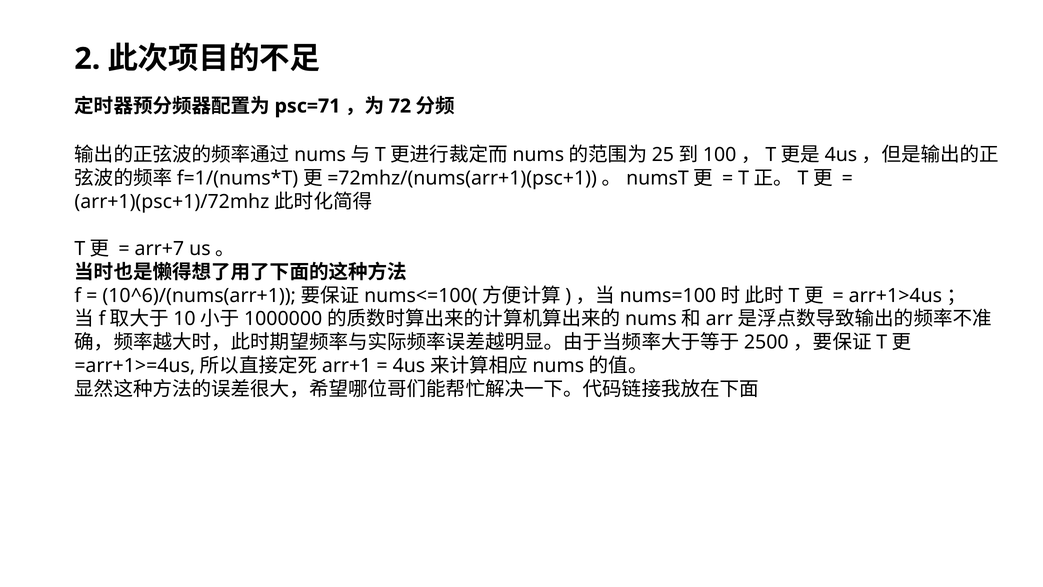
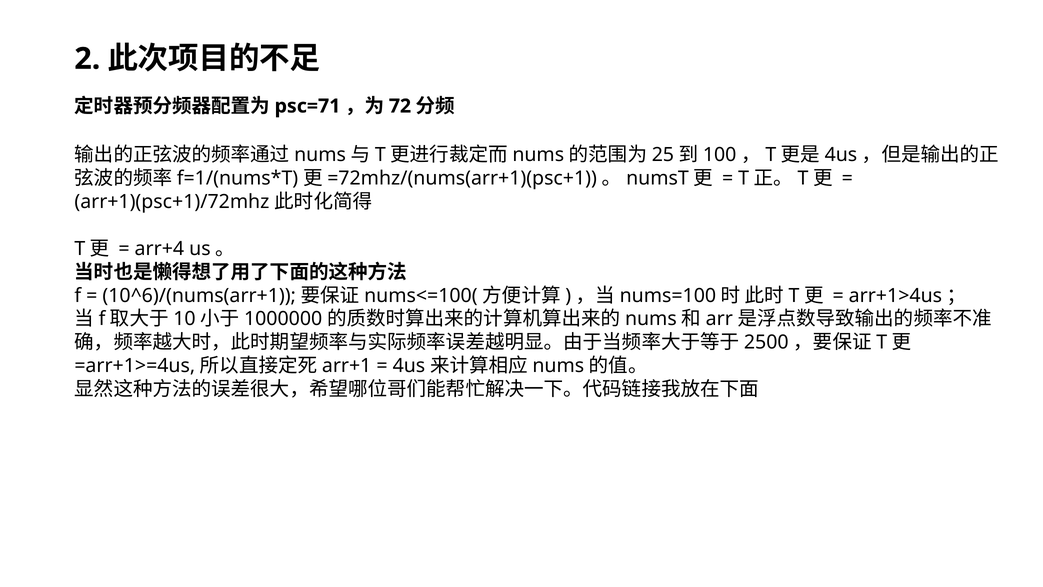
arr+7: arr+7 -> arr+4
